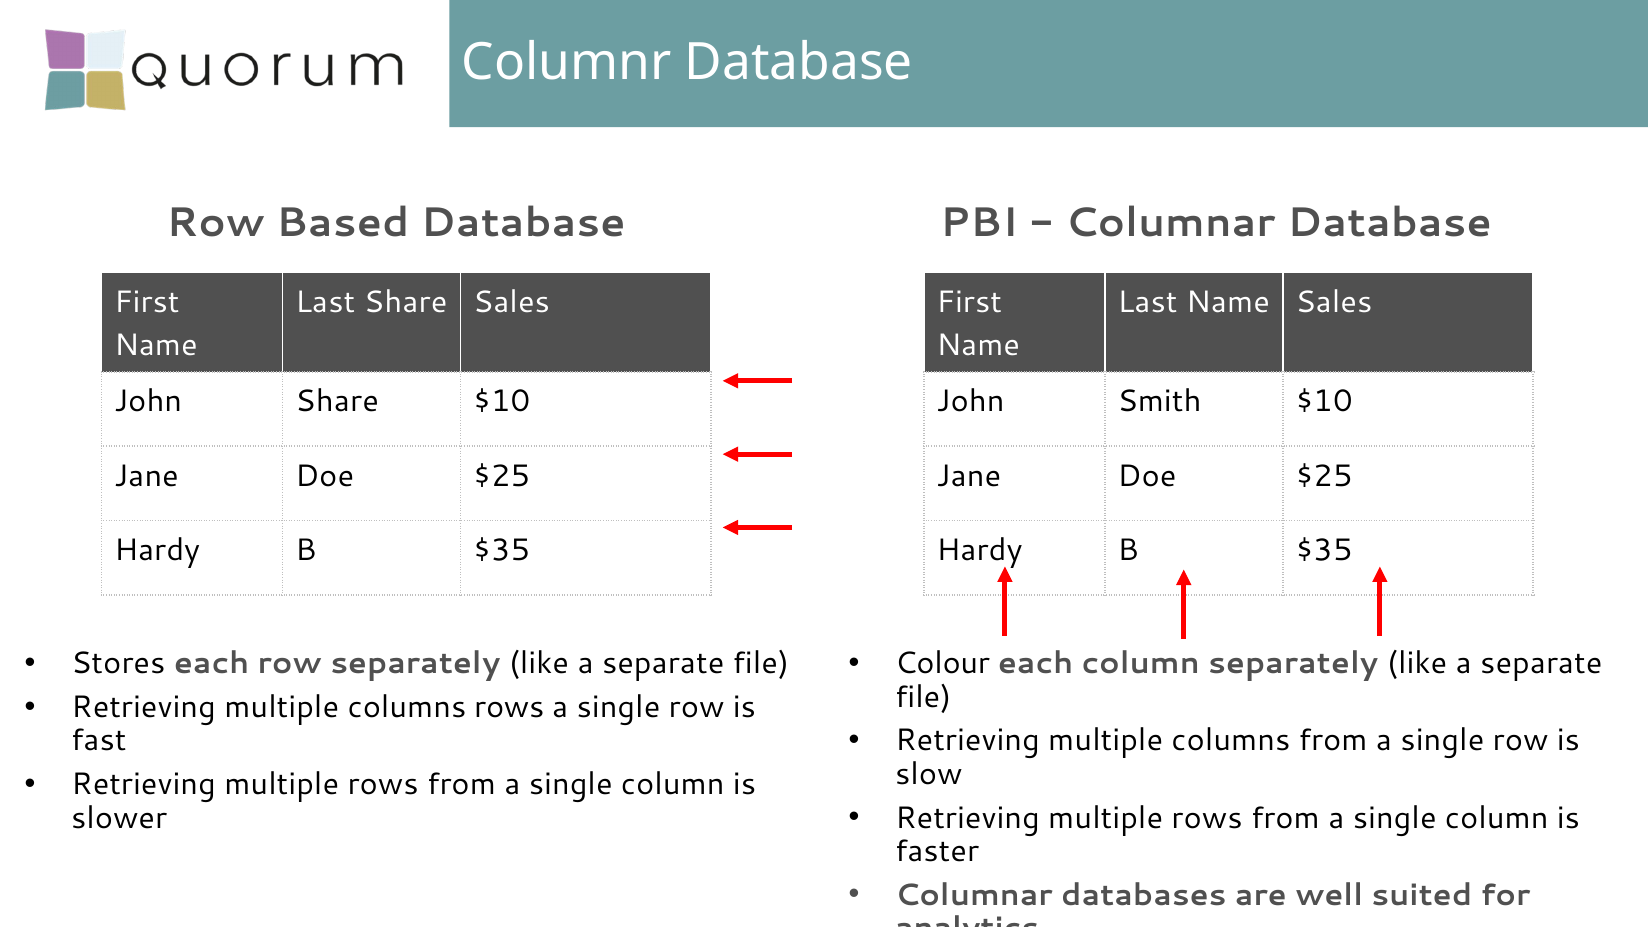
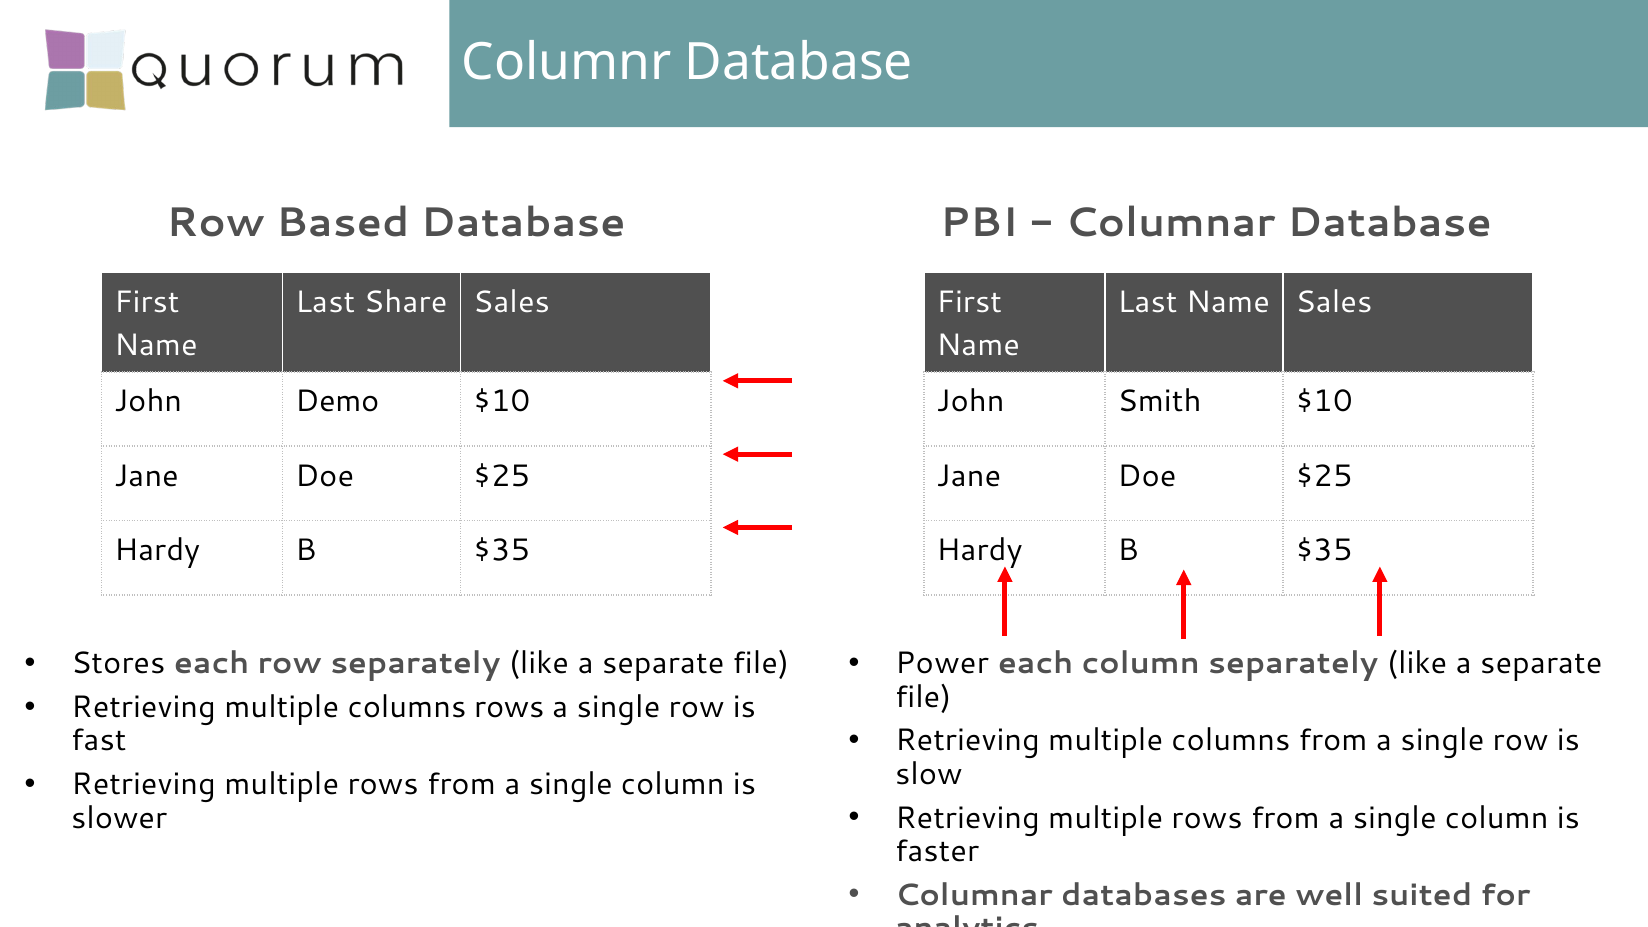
John Share: Share -> Demo
Colour: Colour -> Power
